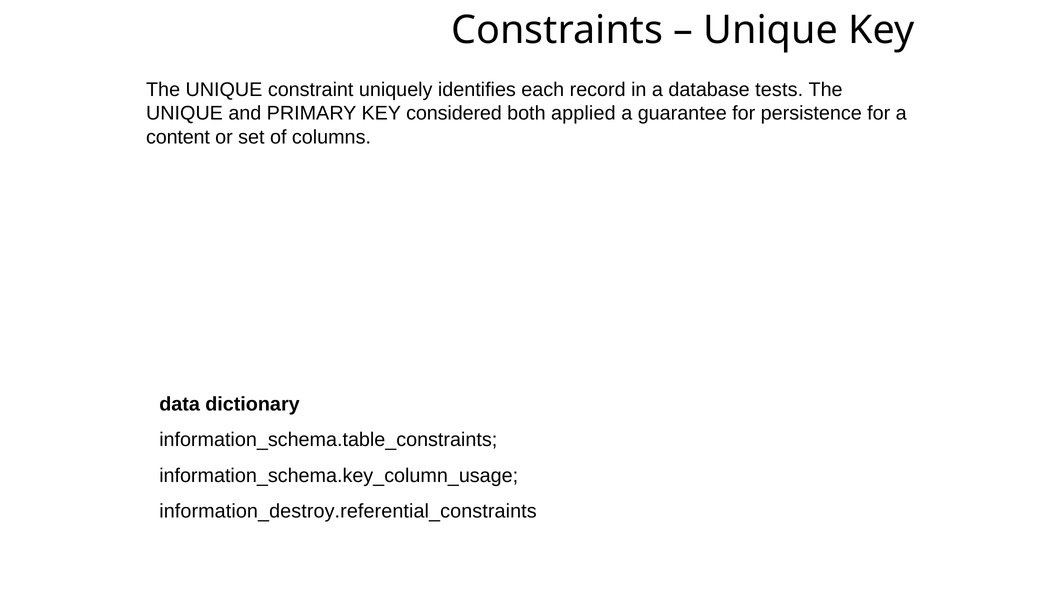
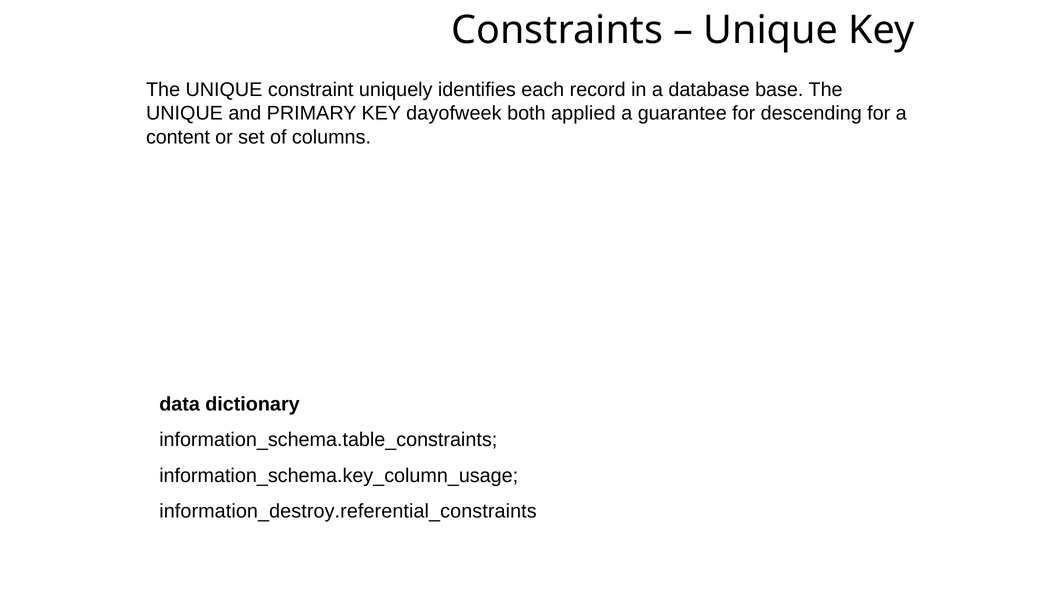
tests: tests -> base
considered: considered -> dayofweek
persistence: persistence -> descending
